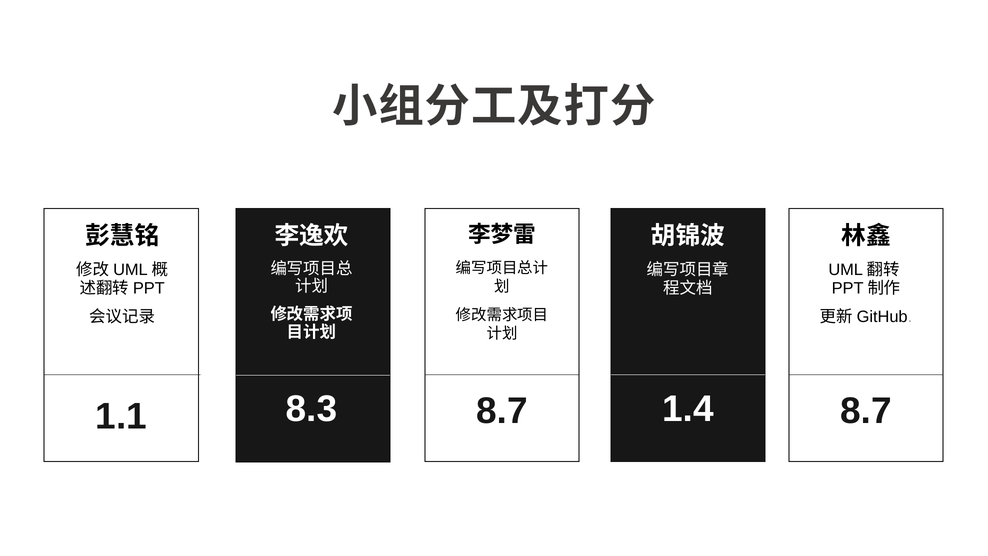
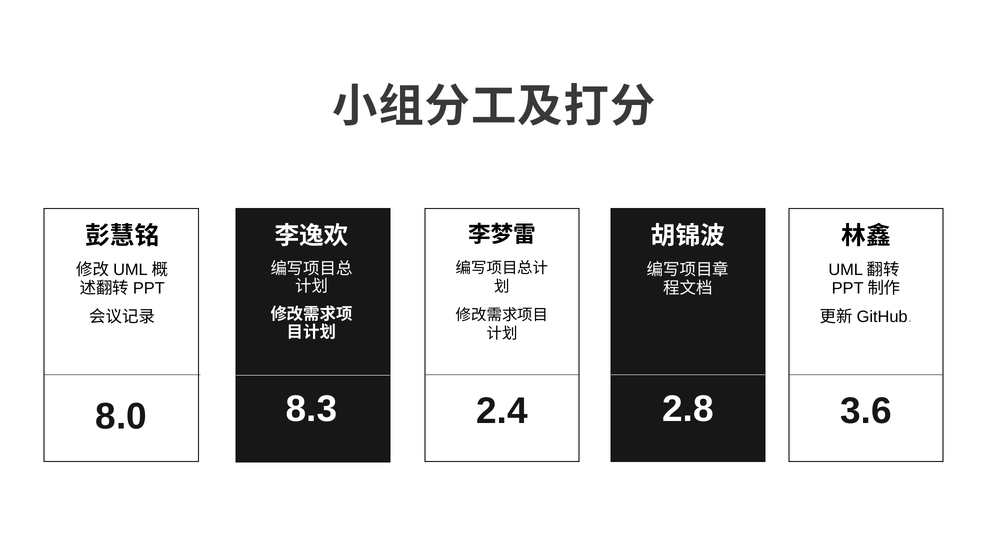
1.4: 1.4 -> 2.8
8.7 at (502, 411): 8.7 -> 2.4
8.7 at (866, 411): 8.7 -> 3.6
1.1: 1.1 -> 8.0
